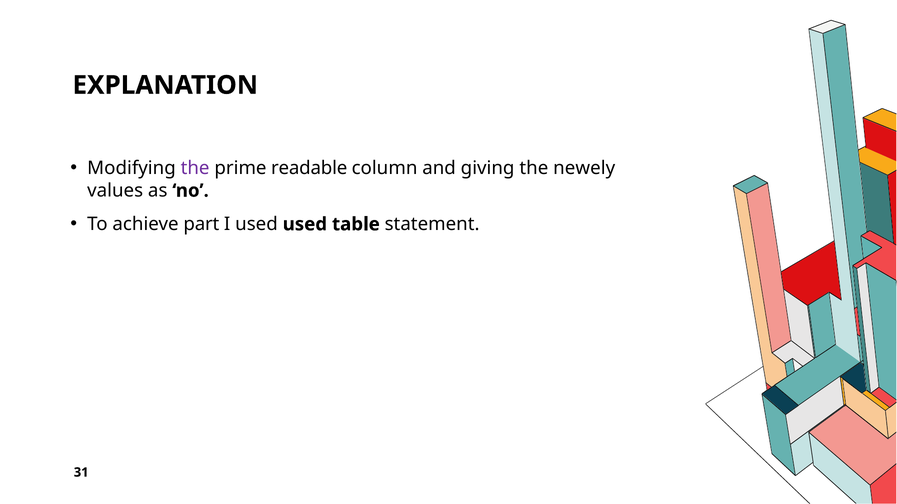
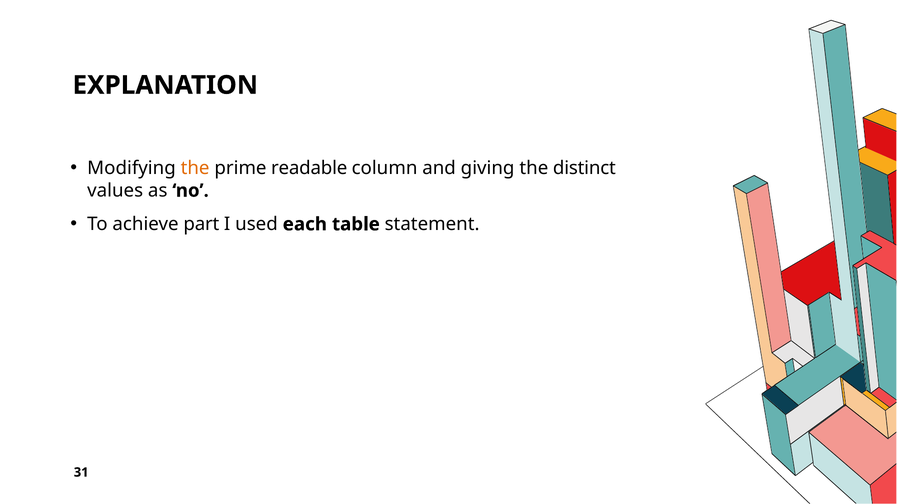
the at (195, 168) colour: purple -> orange
newely: newely -> distinct
used used: used -> each
